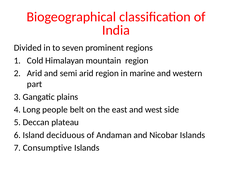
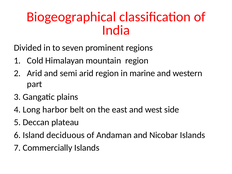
people: people -> harbor
Consumptive: Consumptive -> Commercially
